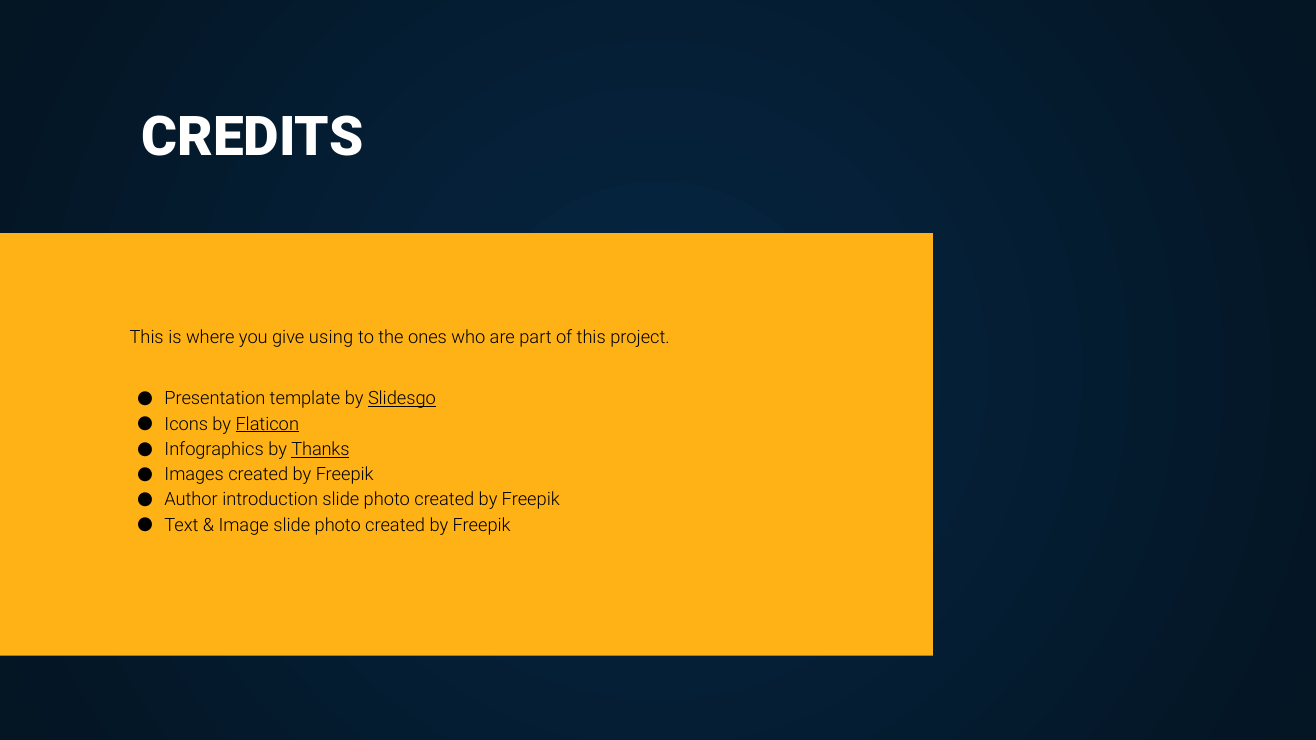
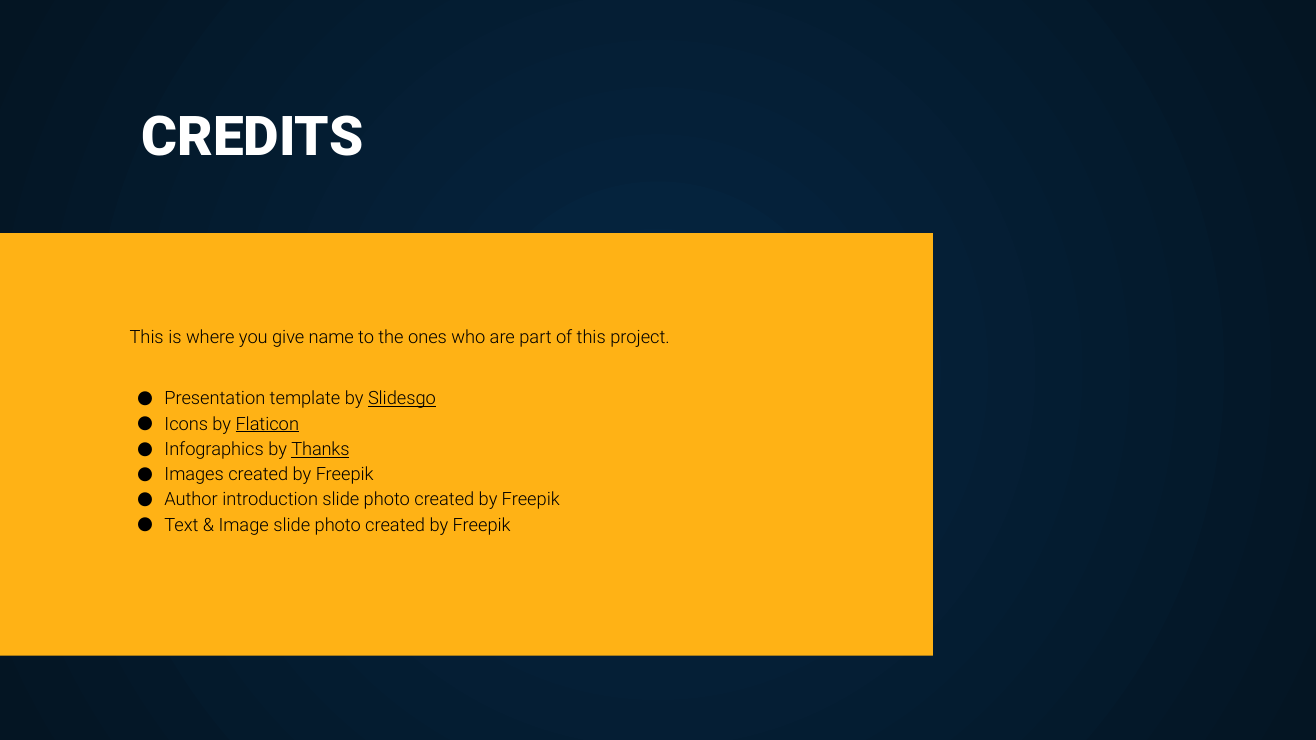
using: using -> name
